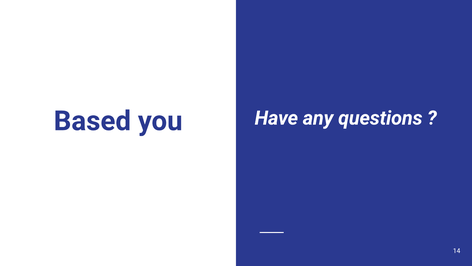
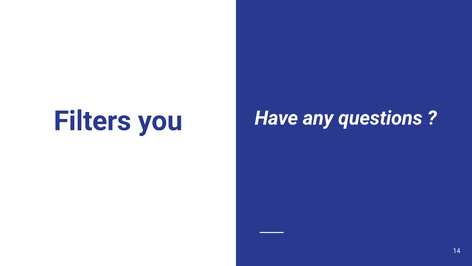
Based: Based -> Filters
